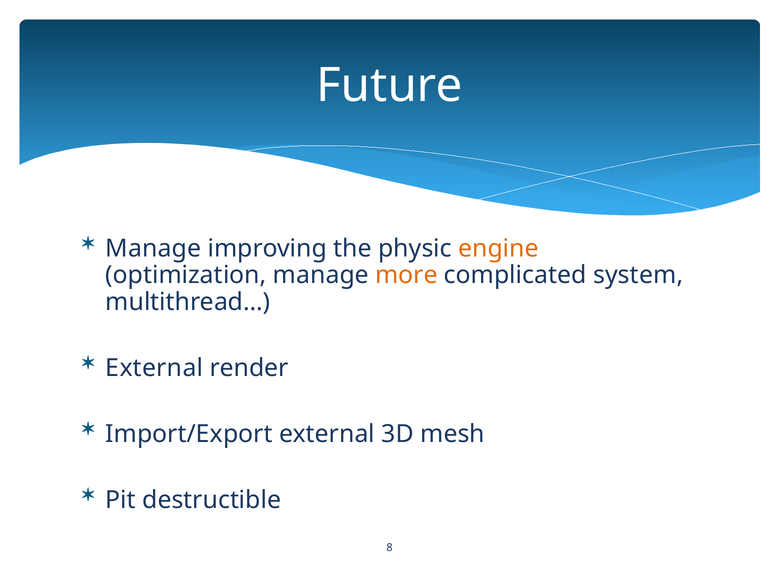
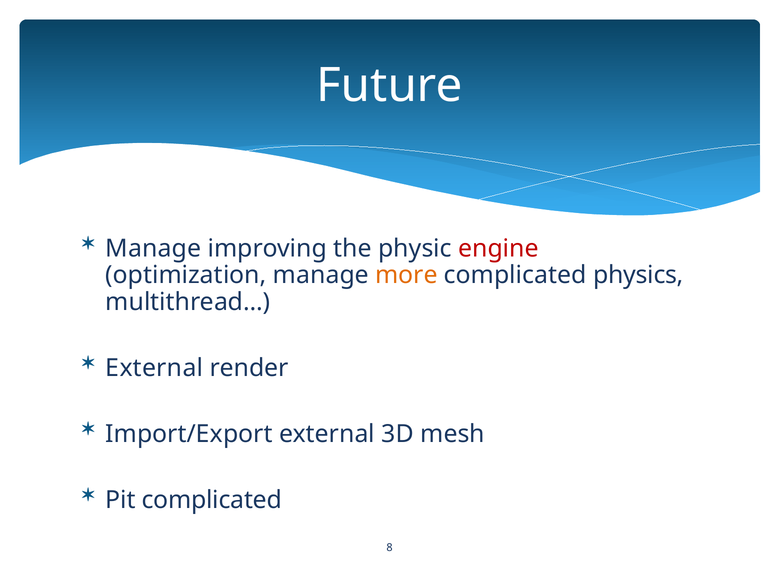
engine colour: orange -> red
system: system -> physics
Pit destructible: destructible -> complicated
